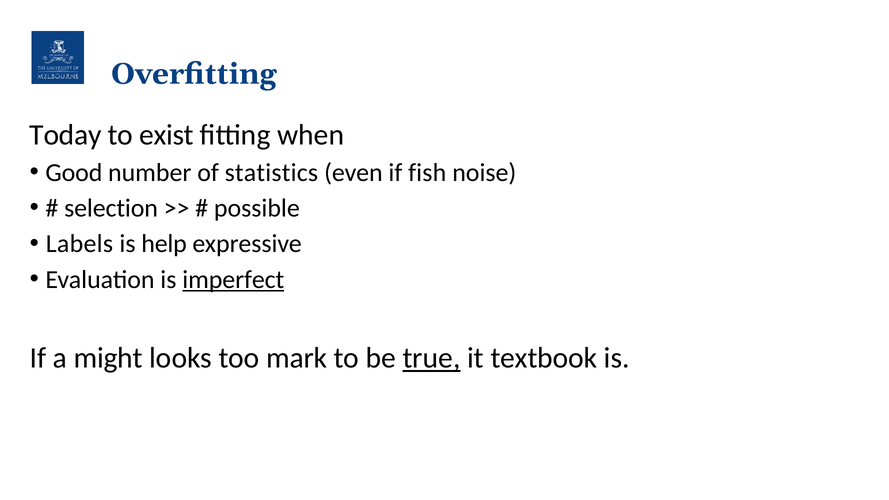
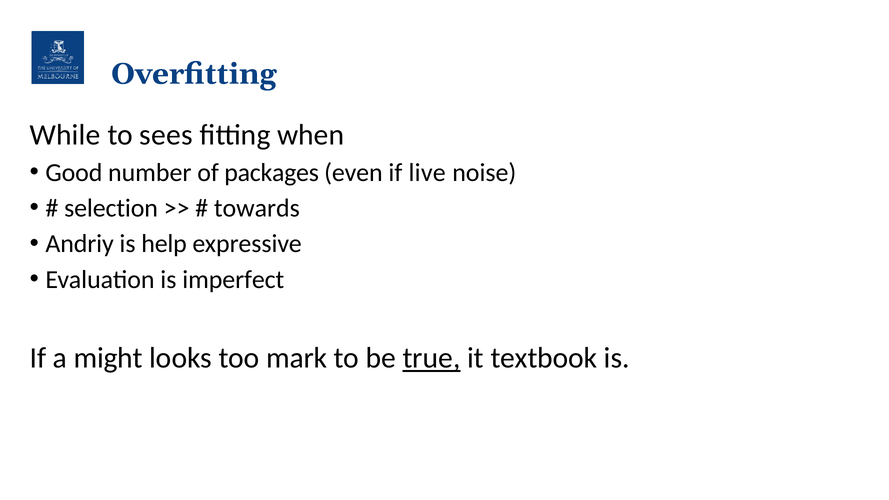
Today: Today -> While
exist: exist -> sees
statistics: statistics -> packages
fish: fish -> live
possible: possible -> towards
Labels: Labels -> Andriy
imperfect underline: present -> none
